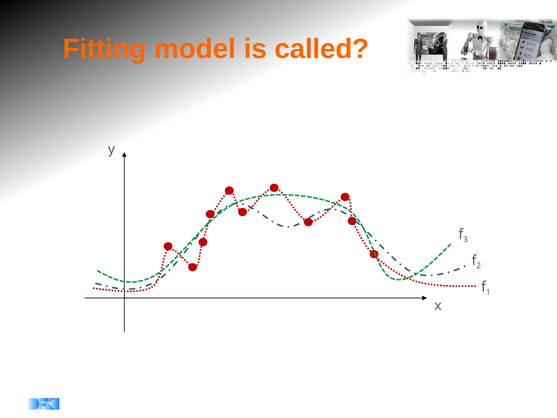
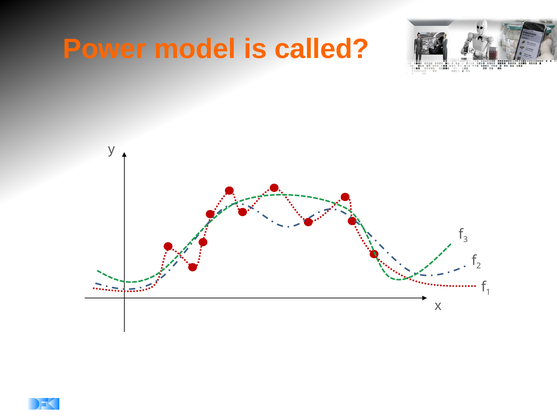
Fitting: Fitting -> Power
